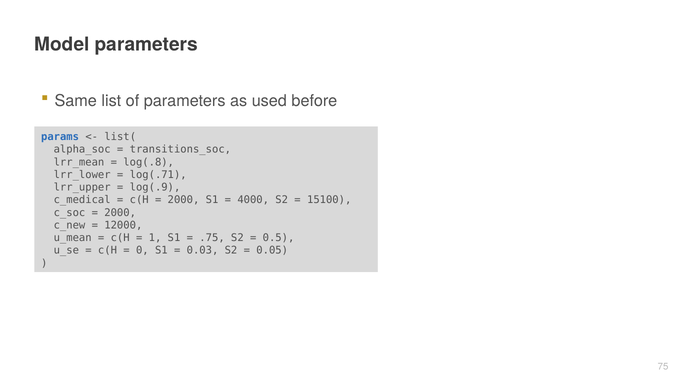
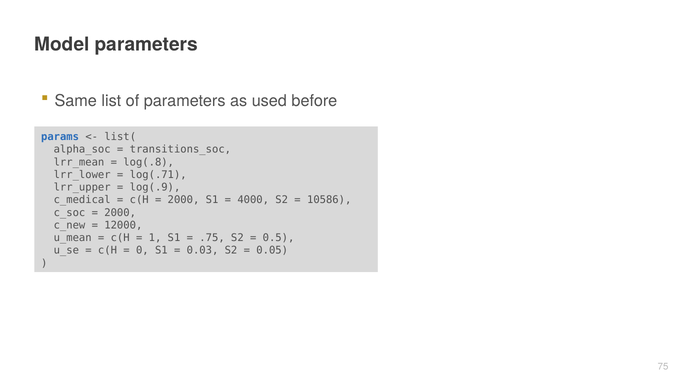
15100: 15100 -> 10586
